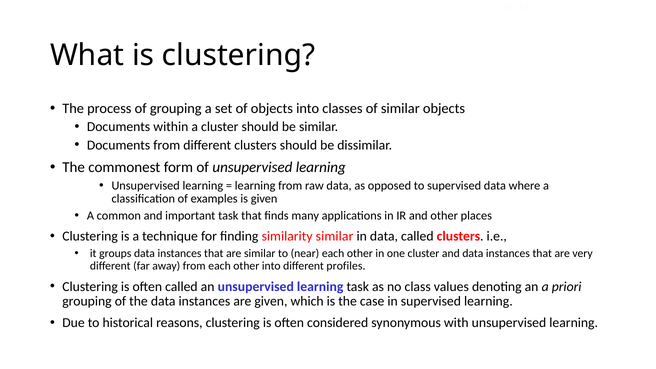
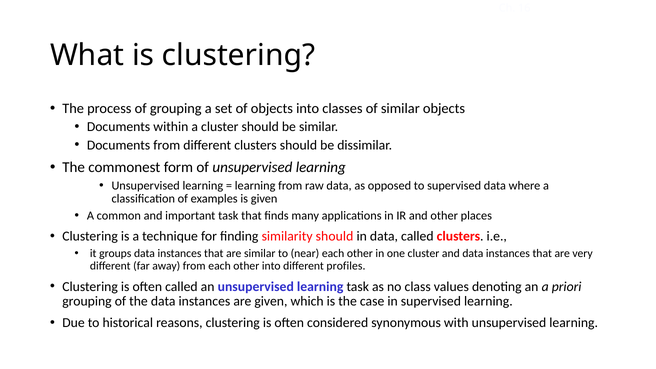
similarity similar: similar -> should
